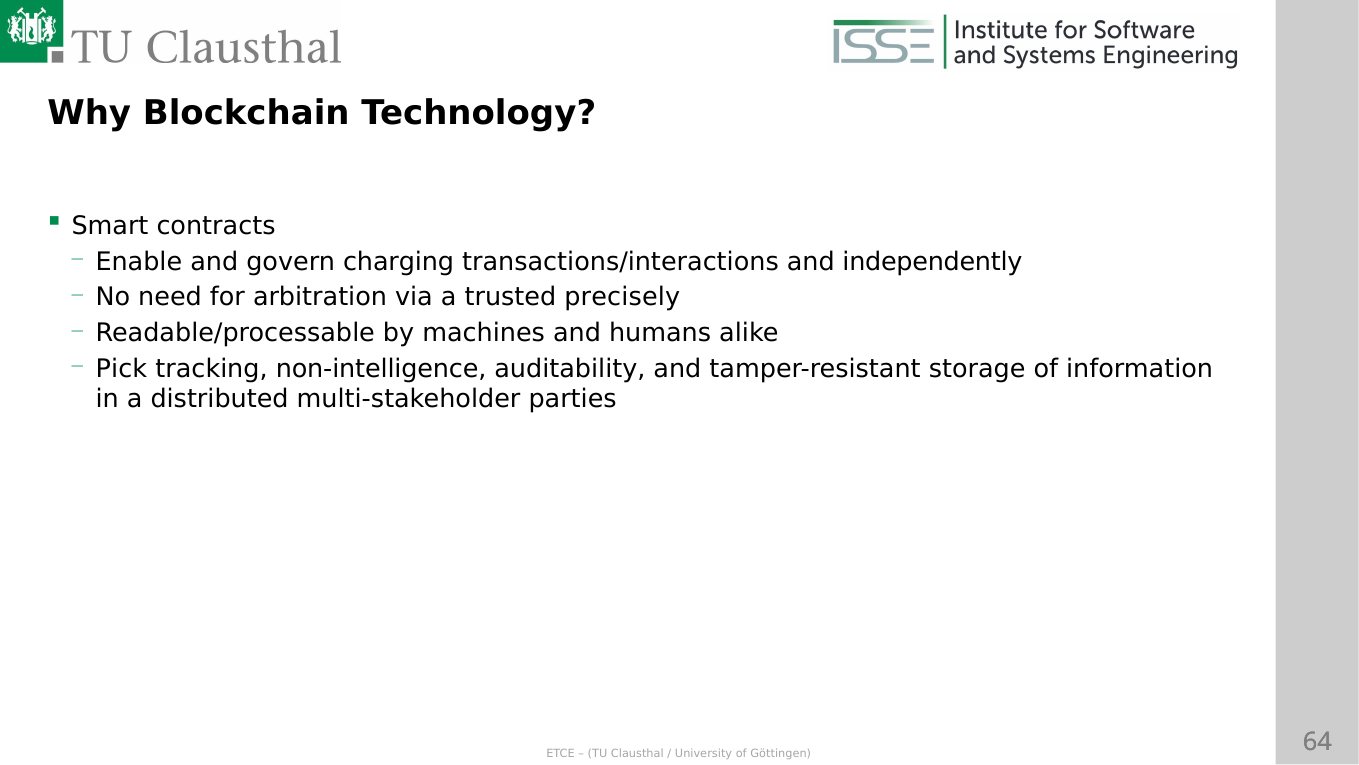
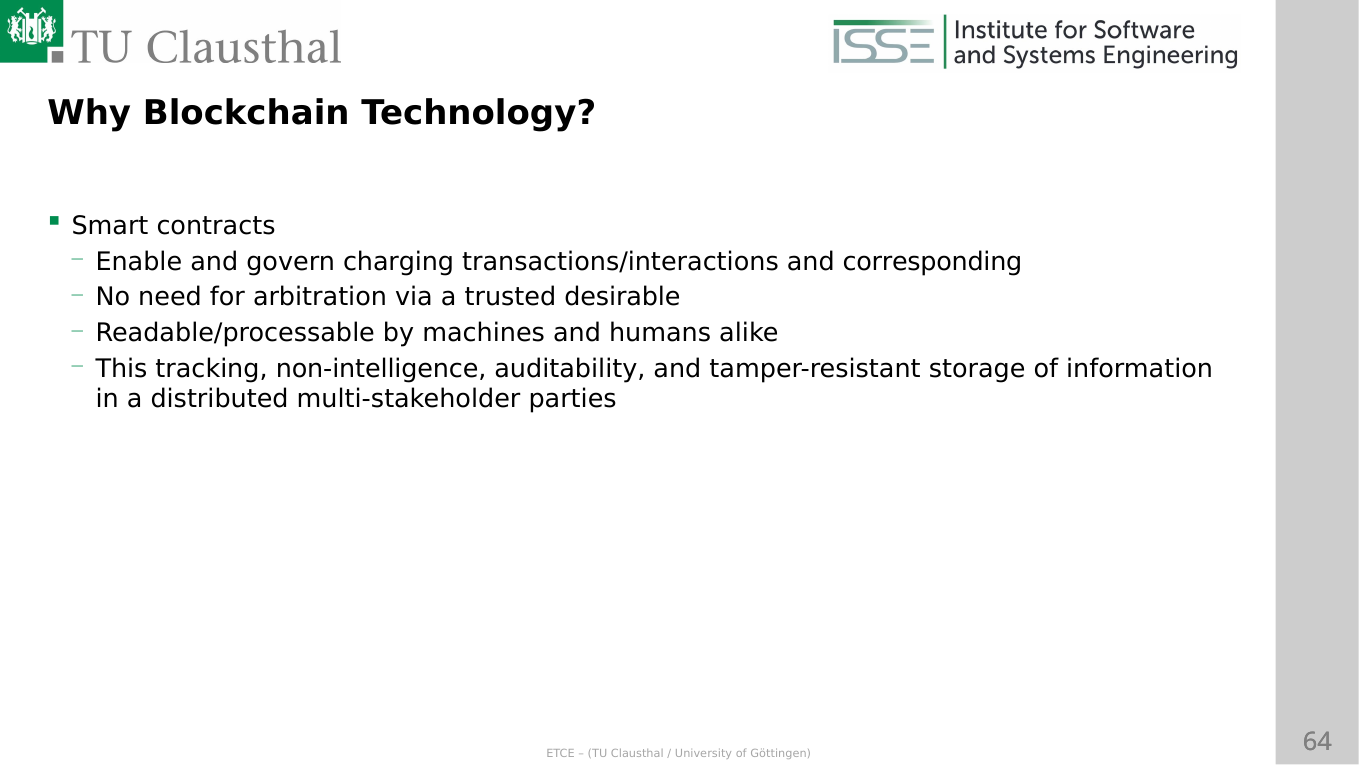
independently: independently -> corresponding
precisely: precisely -> desirable
Pick: Pick -> This
